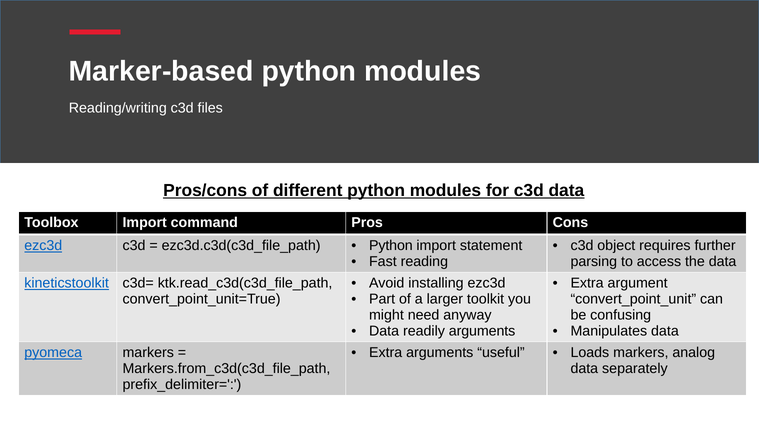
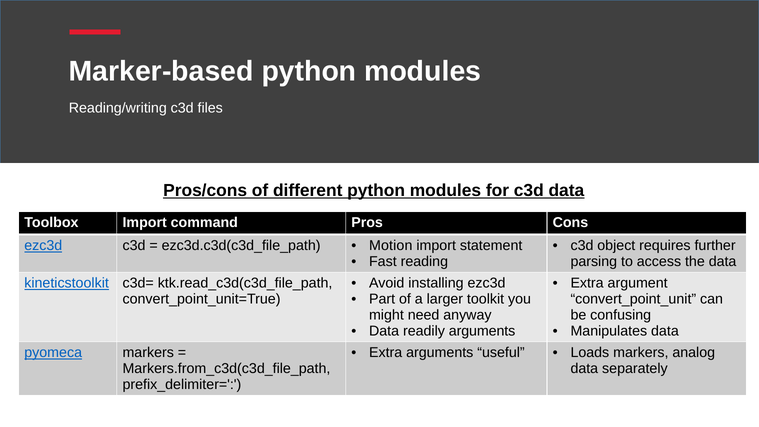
Python at (391, 246): Python -> Motion
